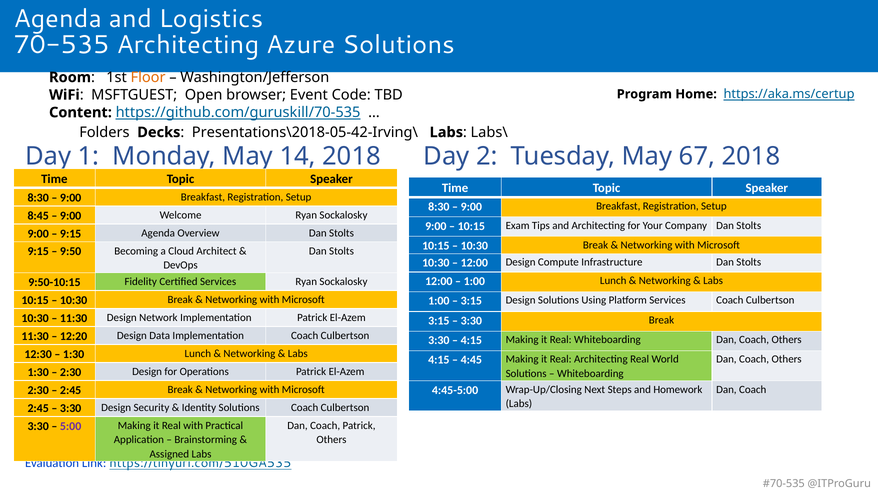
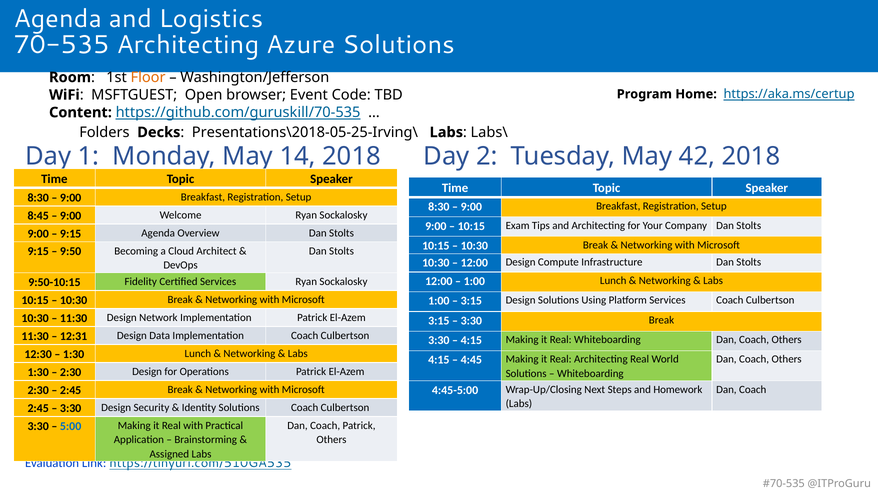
Presentations\2018-05-42-Irving\: Presentations\2018-05-42-Irving\ -> Presentations\2018-05-25-Irving\
67: 67 -> 42
12:20: 12:20 -> 12:31
5:00 colour: purple -> blue
